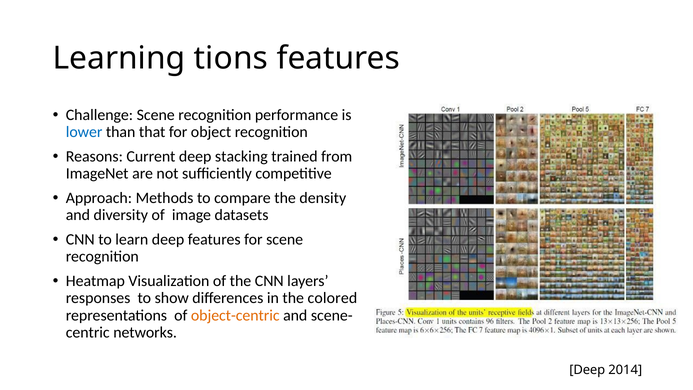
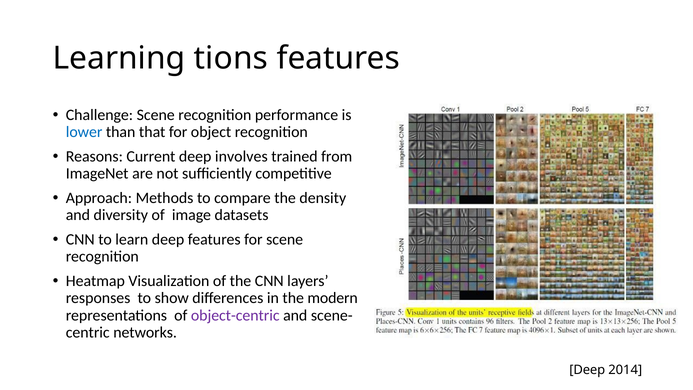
stacking: stacking -> involves
colored: colored -> modern
object-centric colour: orange -> purple
